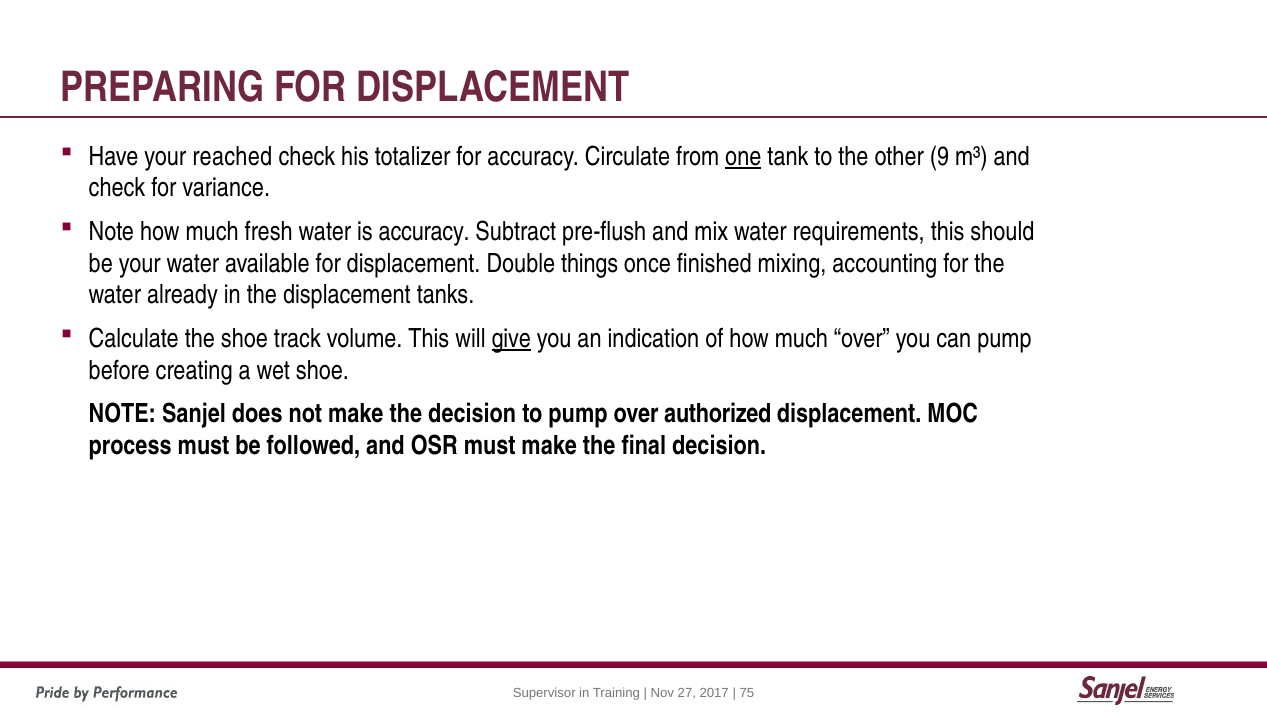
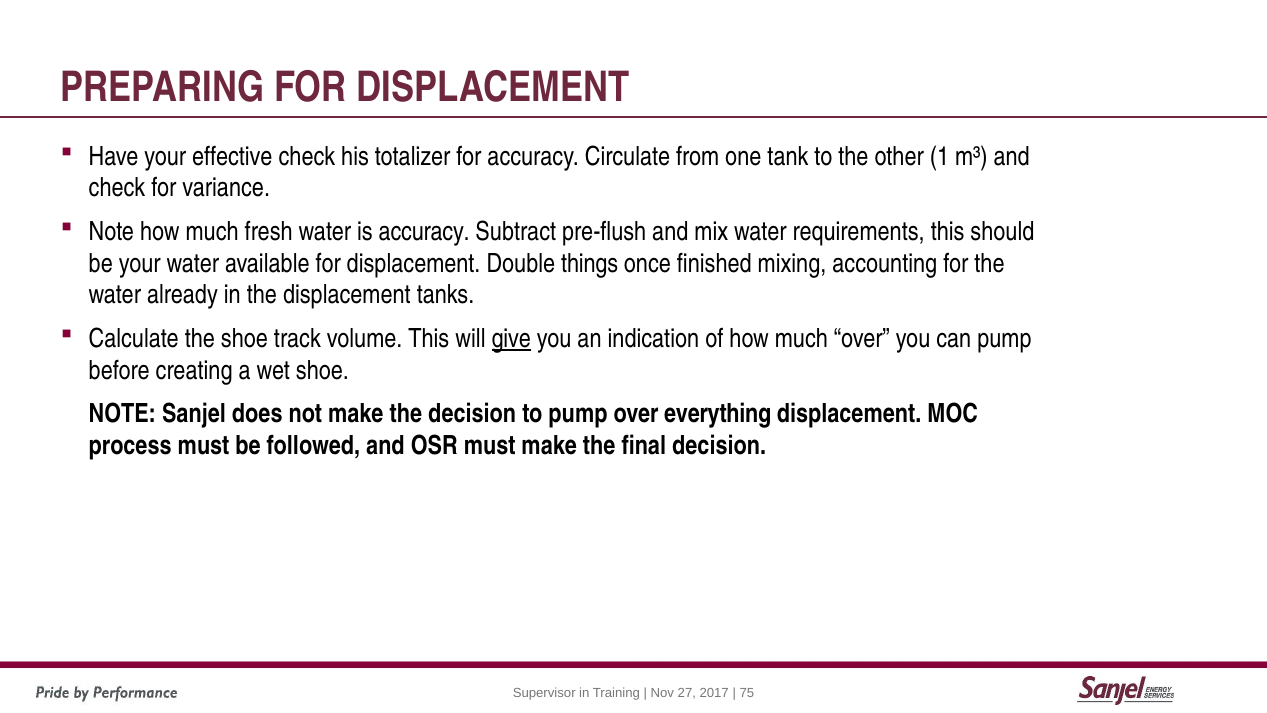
reached: reached -> effective
one underline: present -> none
9: 9 -> 1
authorized: authorized -> everything
